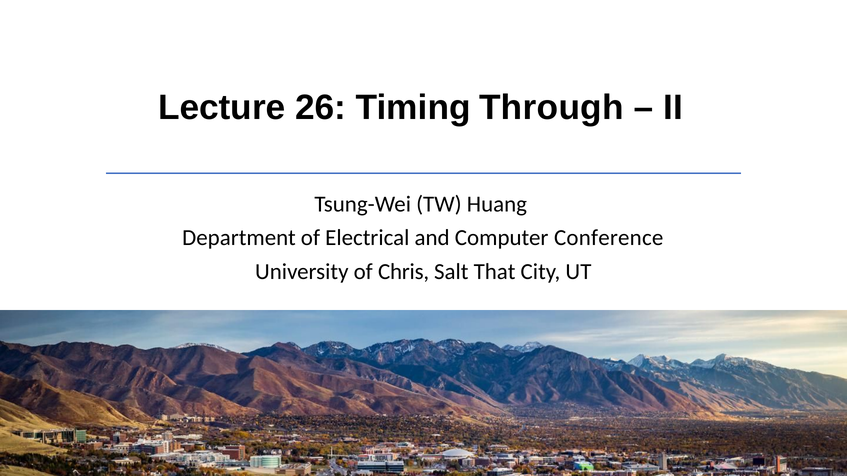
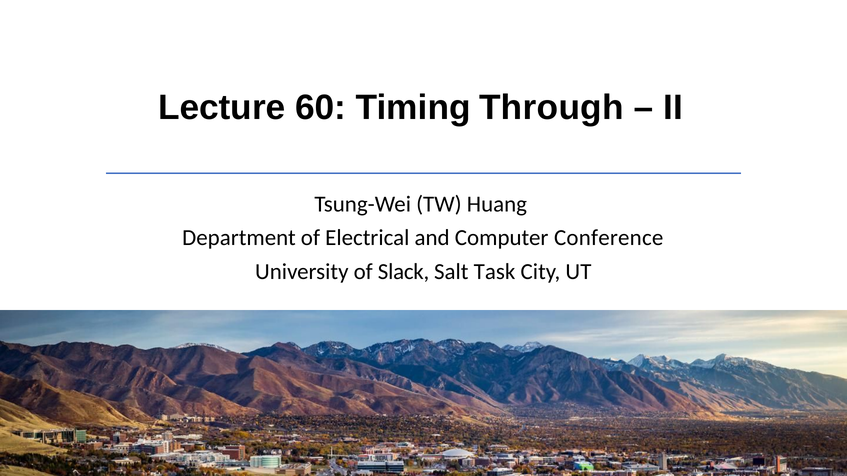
26: 26 -> 60
Chris: Chris -> Slack
That: That -> Task
